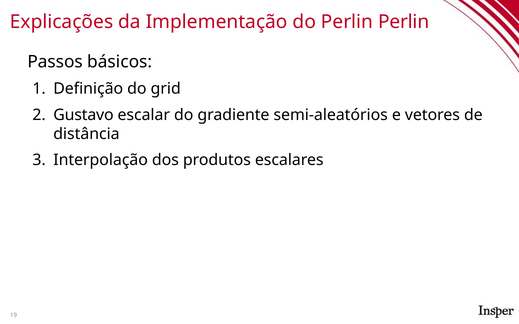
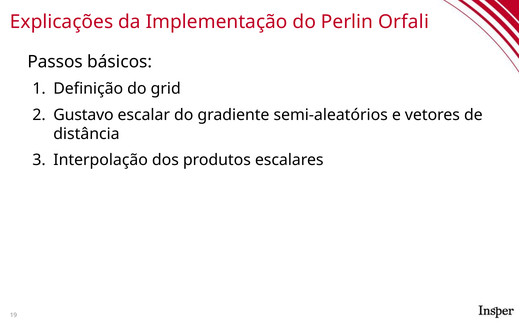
Perlin Perlin: Perlin -> Orfali
